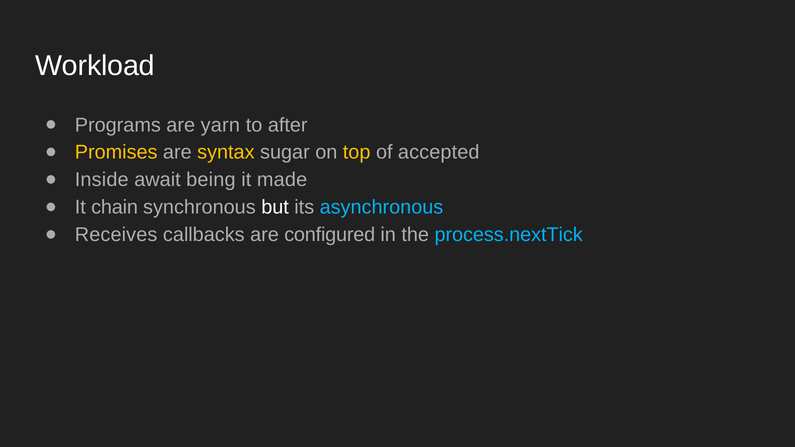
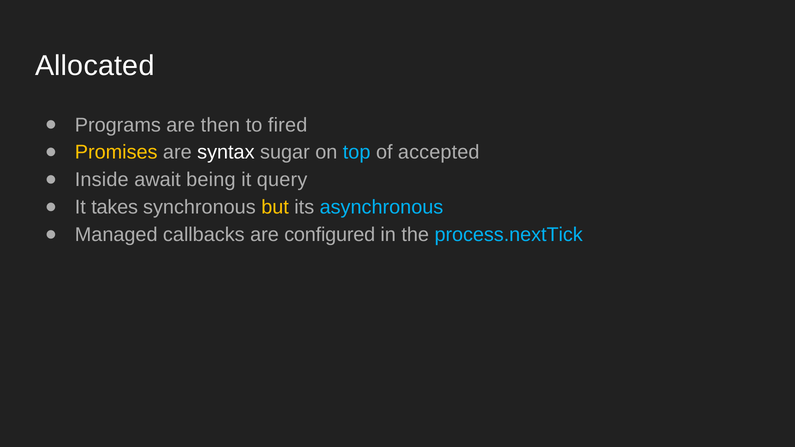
Workload: Workload -> Allocated
yarn: yarn -> then
after: after -> fired
syntax colour: yellow -> white
top colour: yellow -> light blue
made: made -> query
chain: chain -> takes
but colour: white -> yellow
Receives: Receives -> Managed
